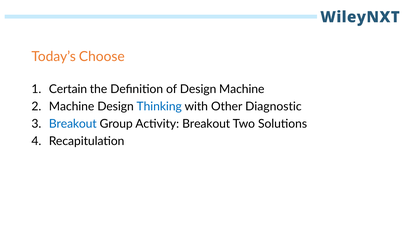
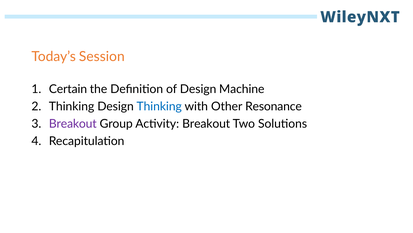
Choose: Choose -> Session
Machine at (72, 106): Machine -> Thinking
Diagnostic: Diagnostic -> Resonance
Breakout at (73, 123) colour: blue -> purple
